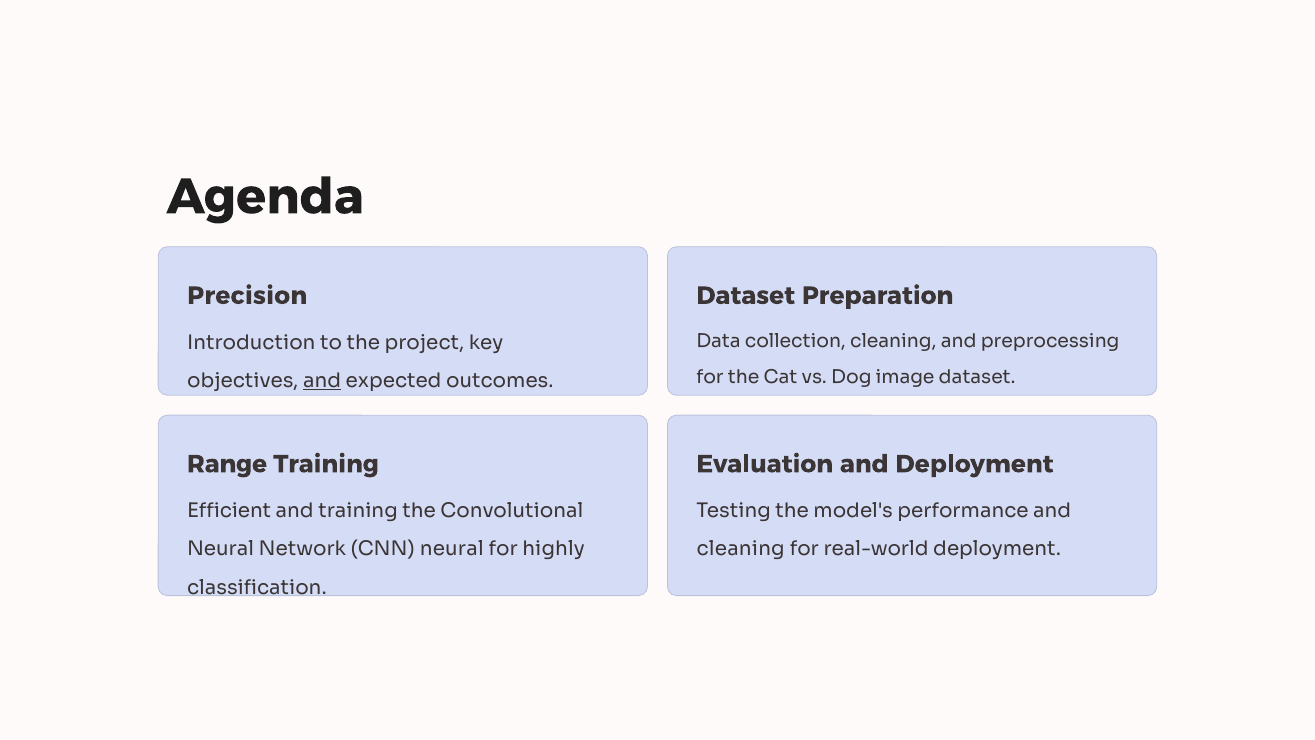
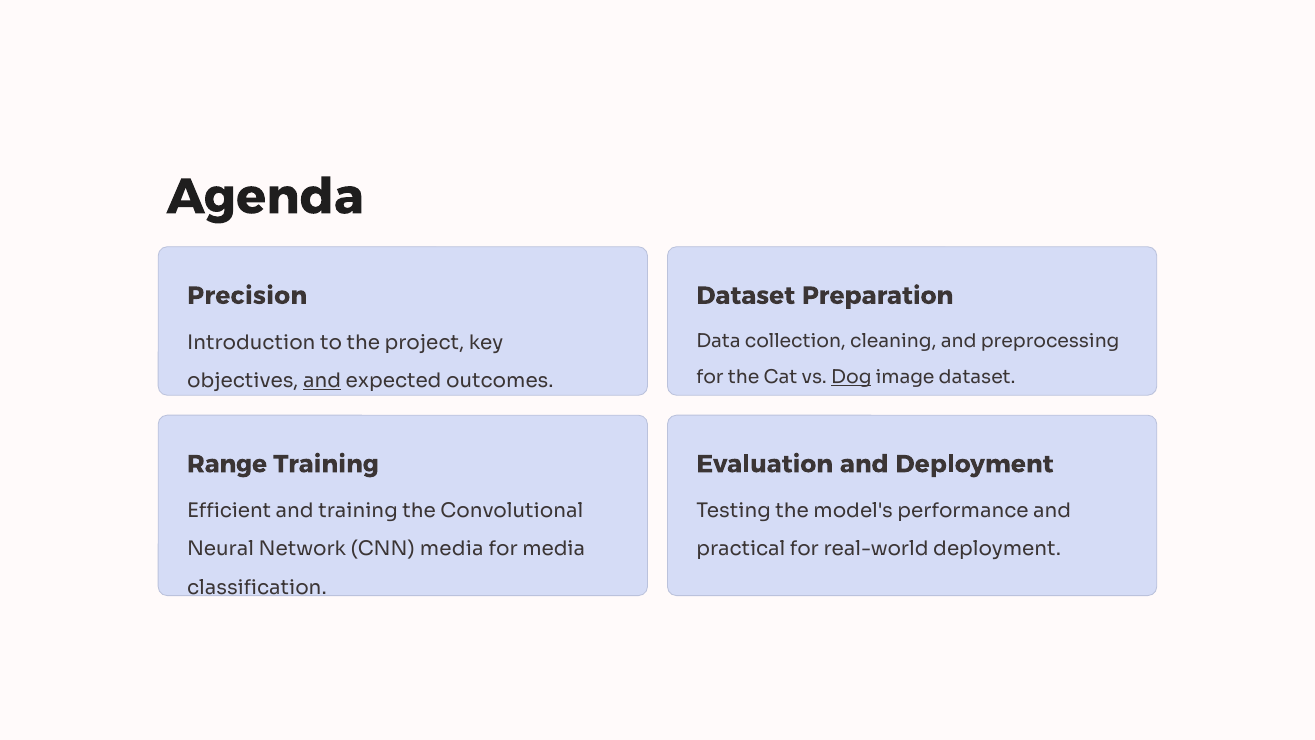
Dog underline: none -> present
CNN neural: neural -> media
for highly: highly -> media
cleaning at (741, 549): cleaning -> practical
